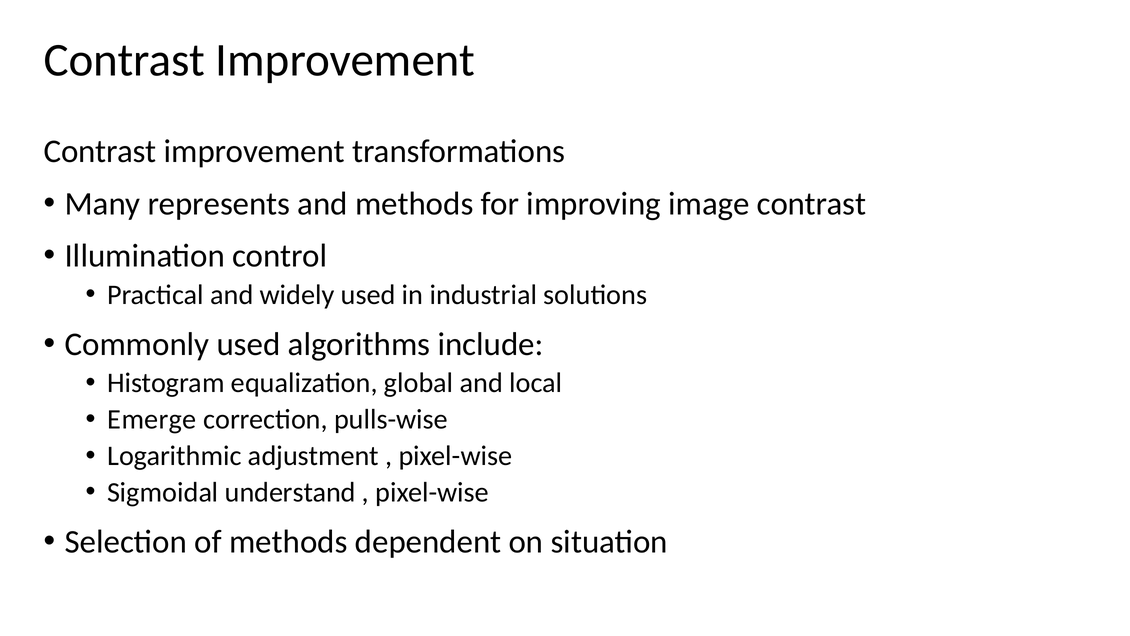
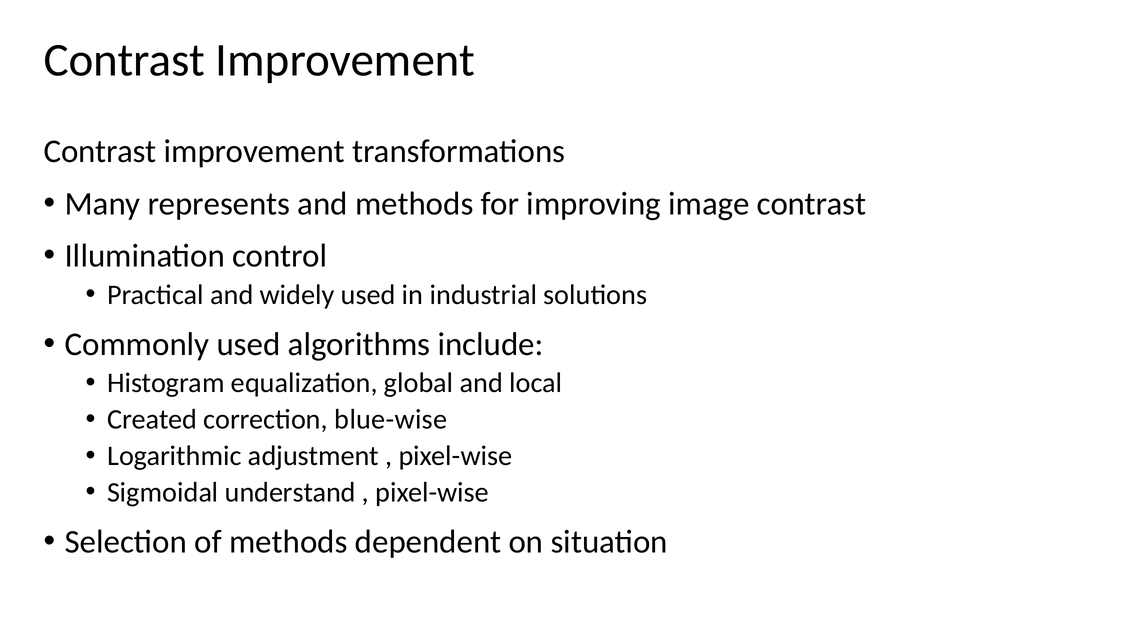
Emerge: Emerge -> Created
pulls-wise: pulls-wise -> blue-wise
